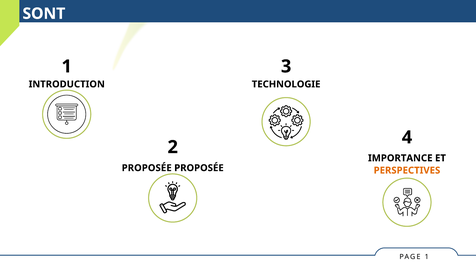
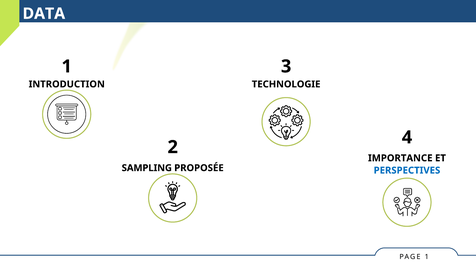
SONT: SONT -> DATA
PROPOSÉE at (147, 168): PROPOSÉE -> SAMPLING
PERSPECTIVES colour: orange -> blue
